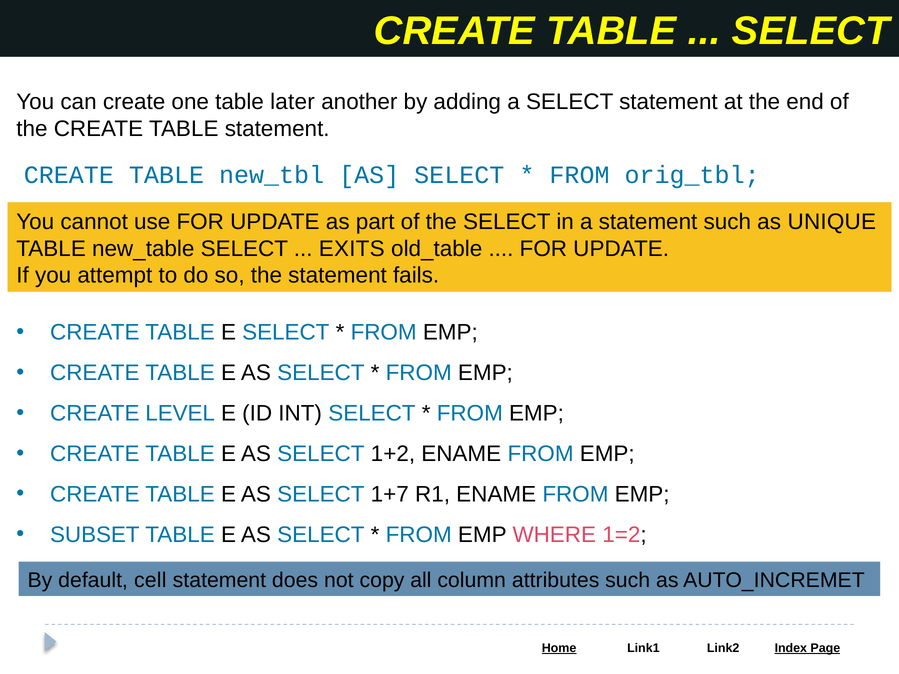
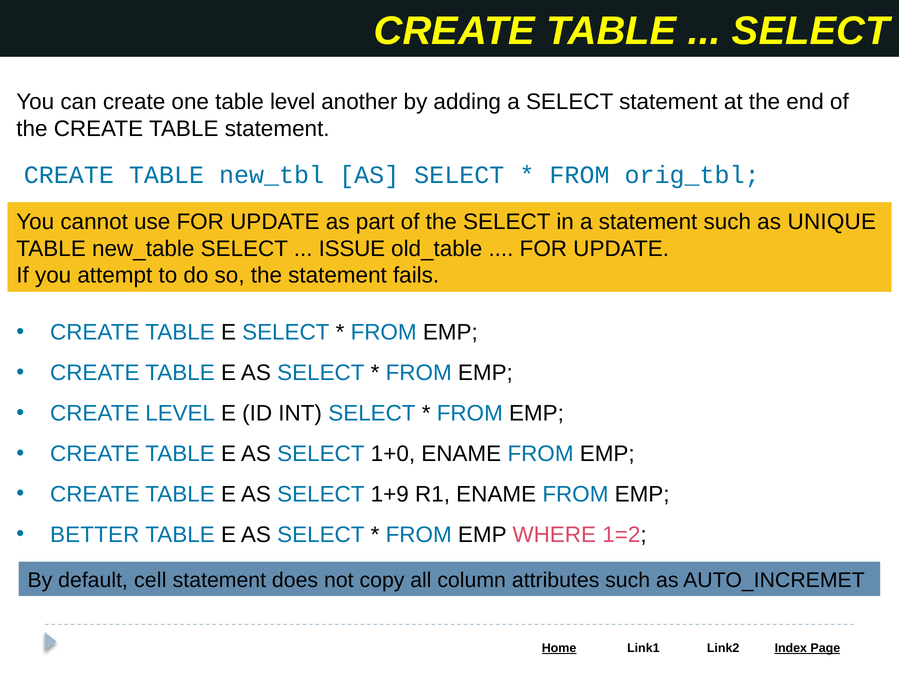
table later: later -> level
EXITS: EXITS -> ISSUE
1+2: 1+2 -> 1+0
1+7: 1+7 -> 1+9
SUBSET: SUBSET -> BETTER
